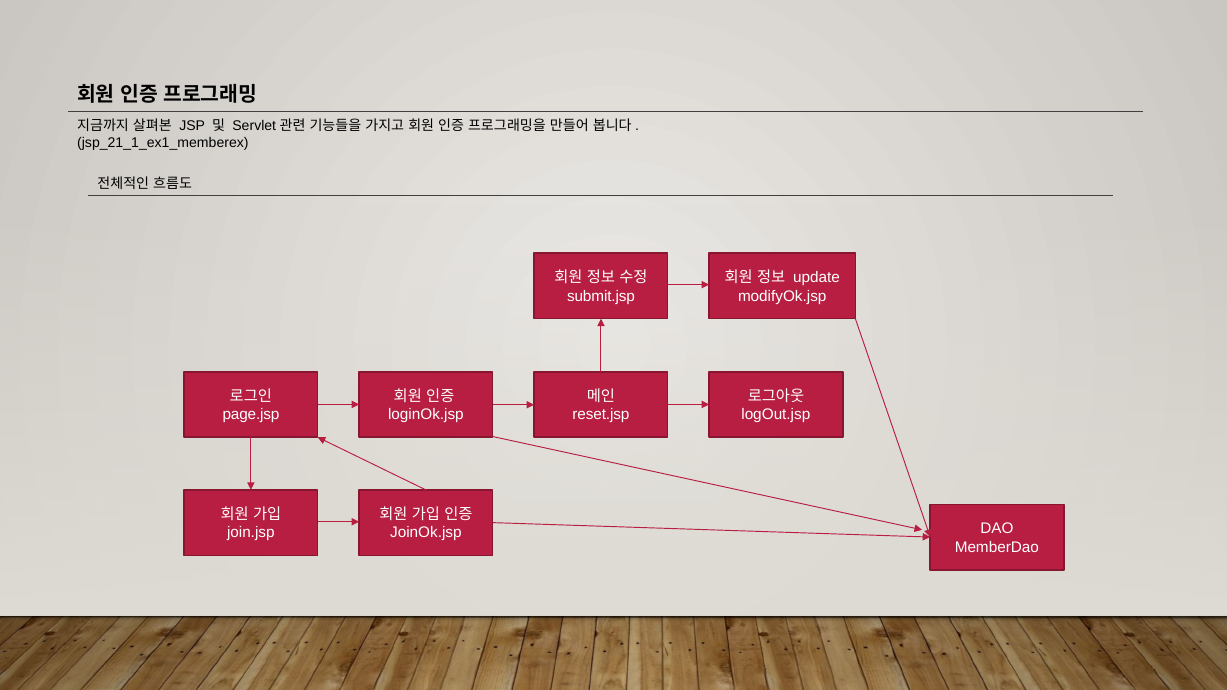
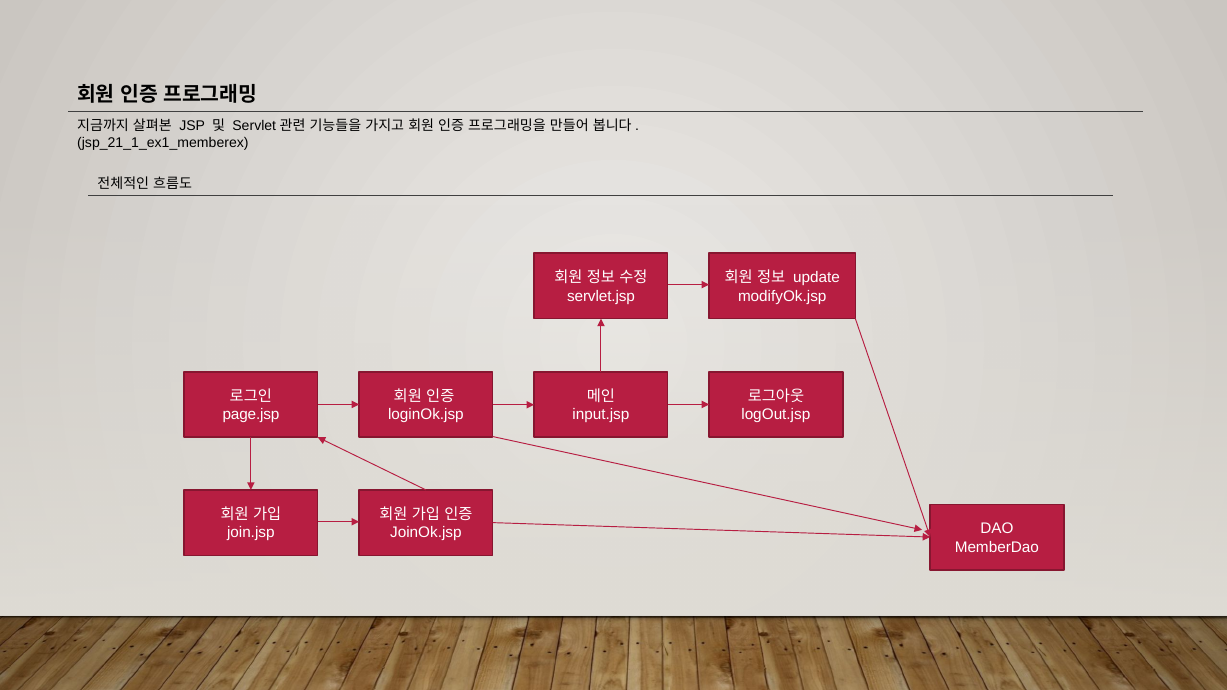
submit.jsp: submit.jsp -> servlet.jsp
reset.jsp: reset.jsp -> input.jsp
